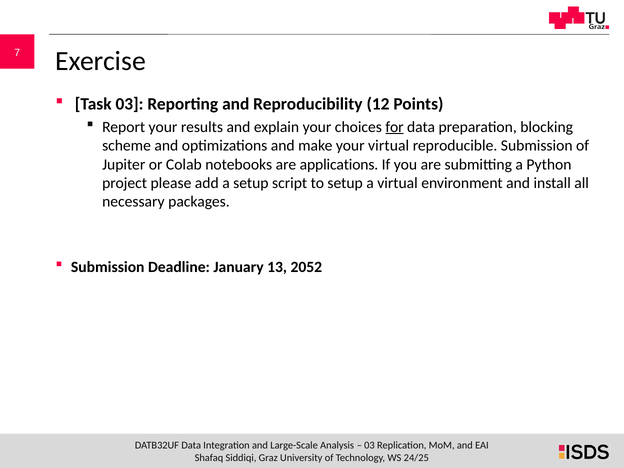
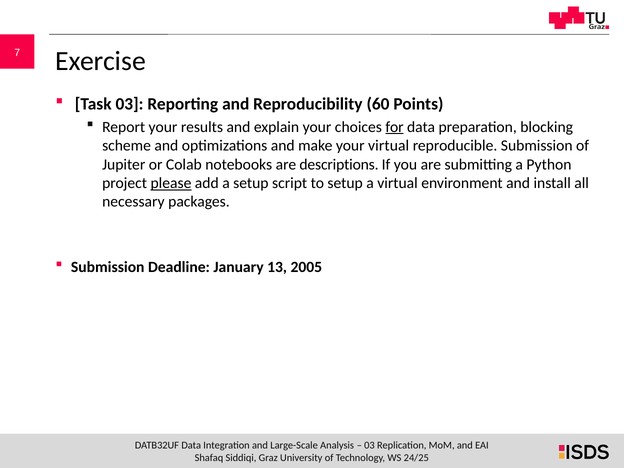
12: 12 -> 60
applications: applications -> descriptions
please underline: none -> present
2052: 2052 -> 2005
